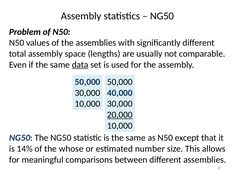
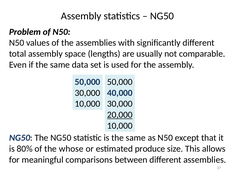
data underline: present -> none
14%: 14% -> 80%
number: number -> produce
